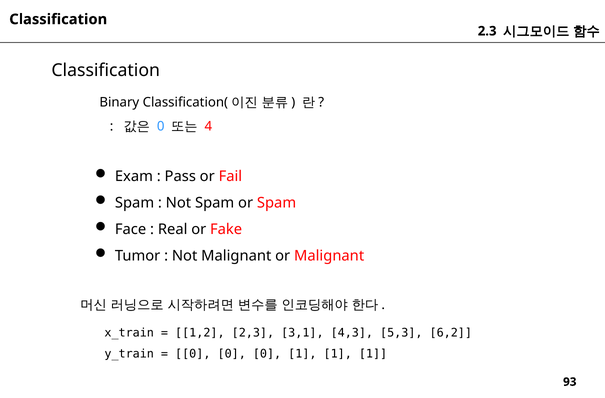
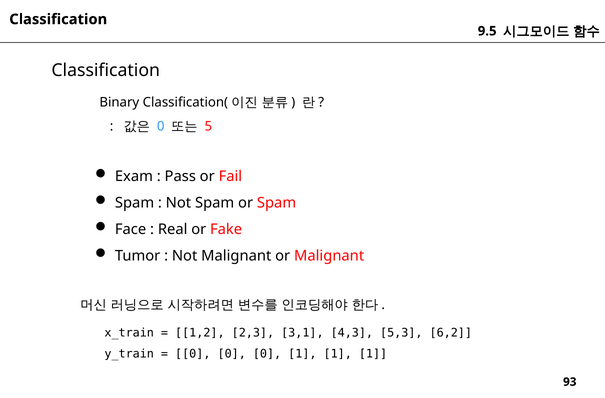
2.3: 2.3 -> 9.5
4: 4 -> 5
